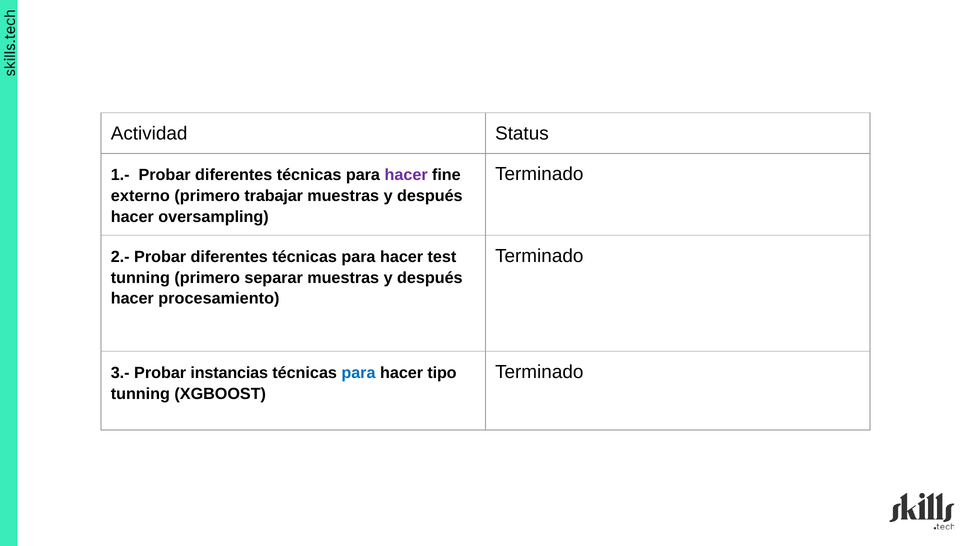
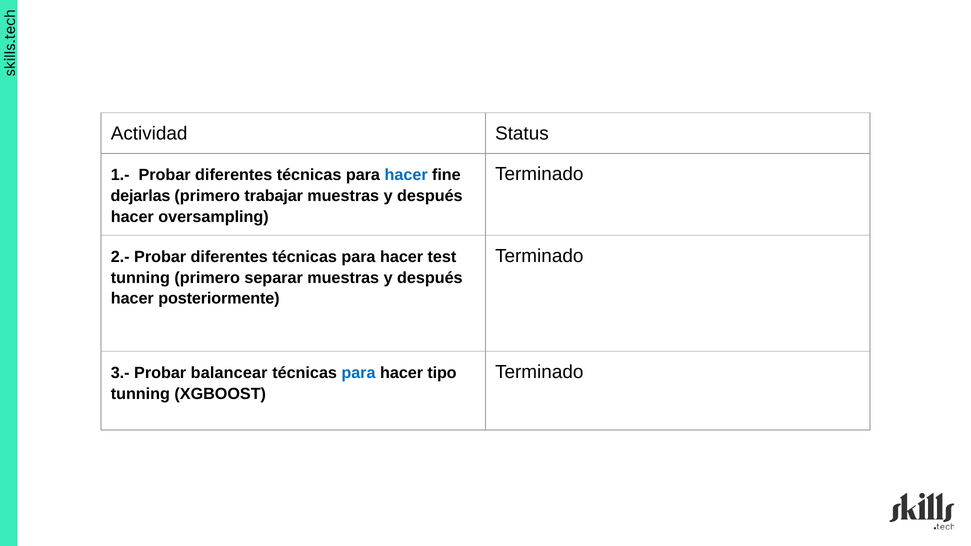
hacer at (406, 175) colour: purple -> blue
externo: externo -> dejarlas
procesamiento: procesamiento -> posteriormente
instancias: instancias -> balancear
